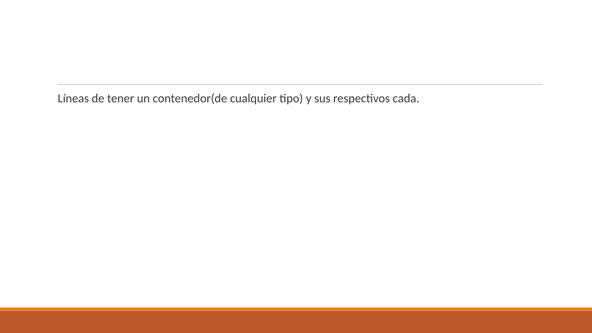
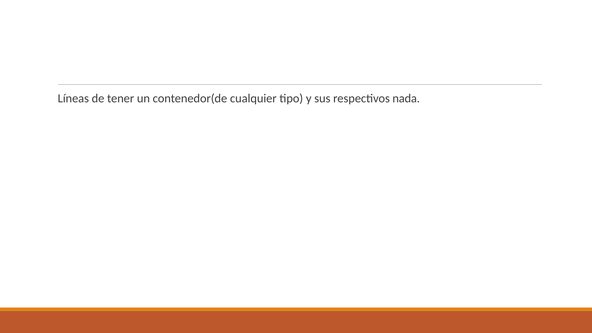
cada: cada -> nada
